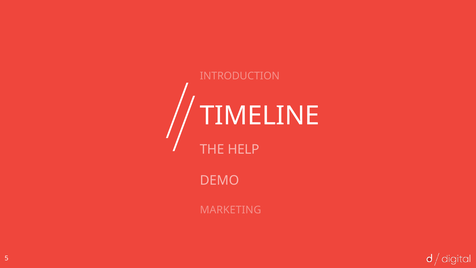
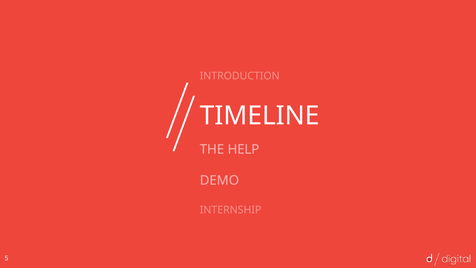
MARKETING: MARKETING -> INTERNSHIP
